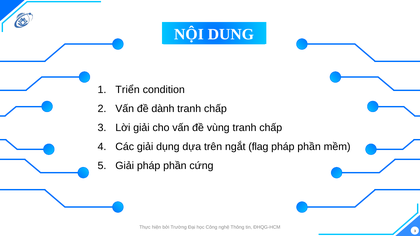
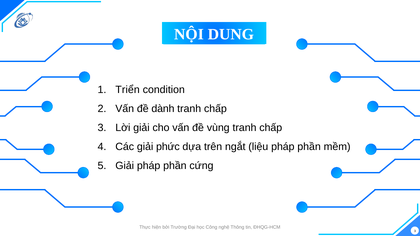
dụng: dụng -> phức
flag: flag -> liệu
